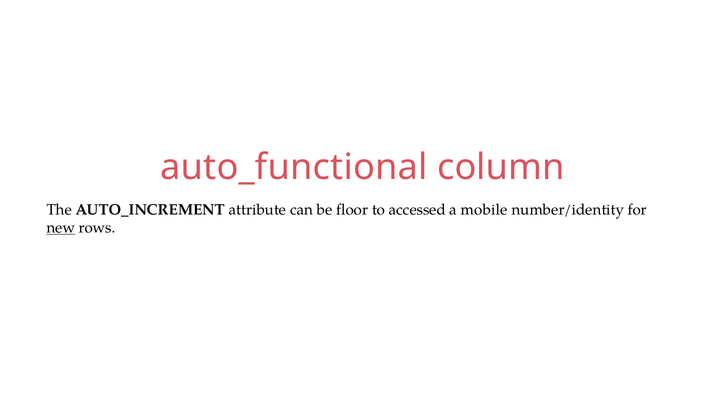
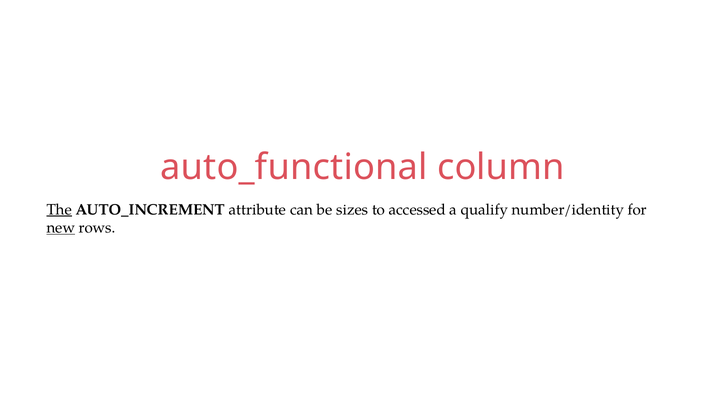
The underline: none -> present
floor: floor -> sizes
mobile: mobile -> qualify
